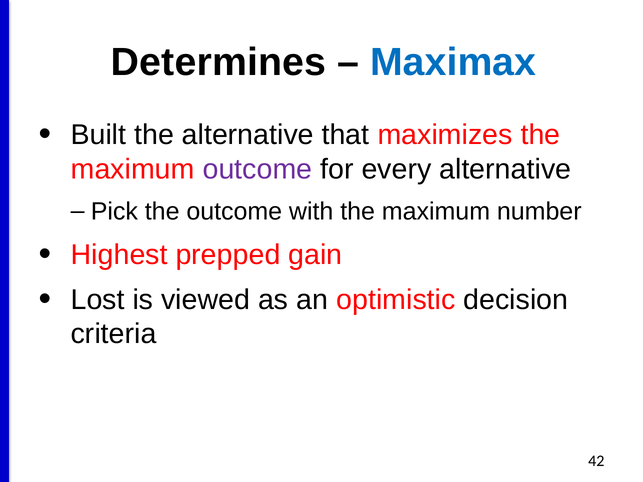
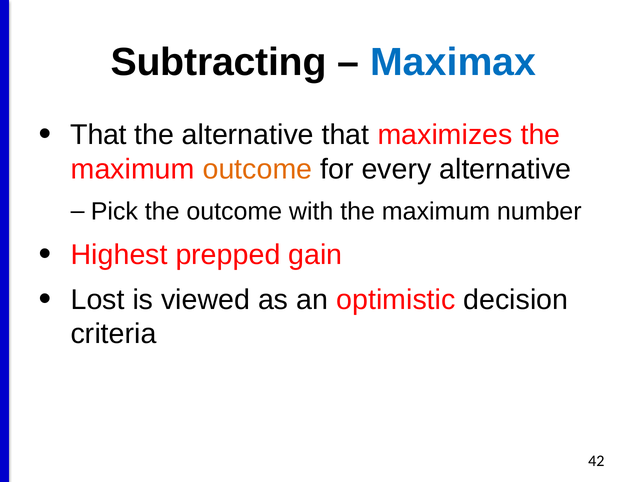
Determines: Determines -> Subtracting
Built at (98, 135): Built -> That
outcome at (257, 169) colour: purple -> orange
